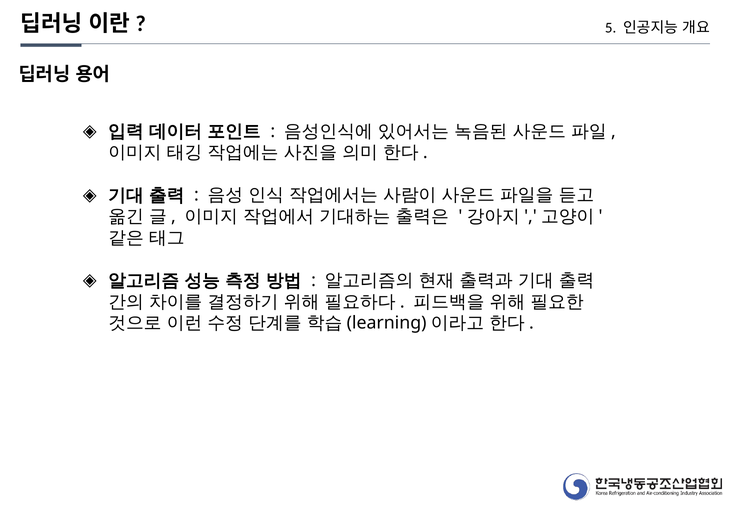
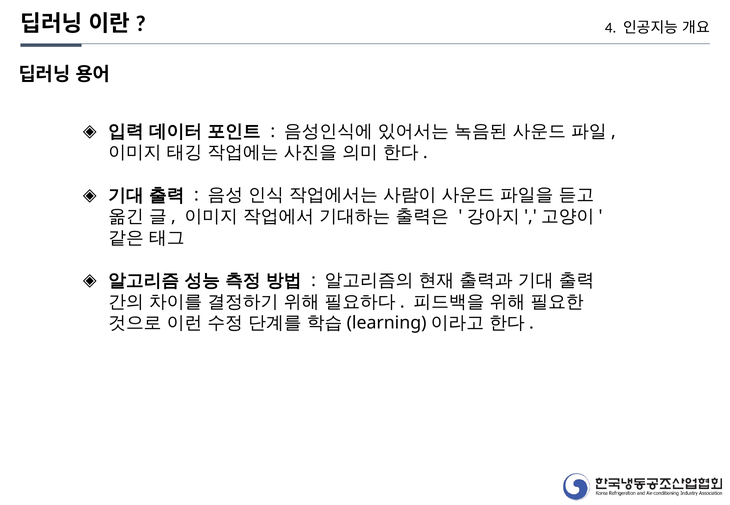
5: 5 -> 4
